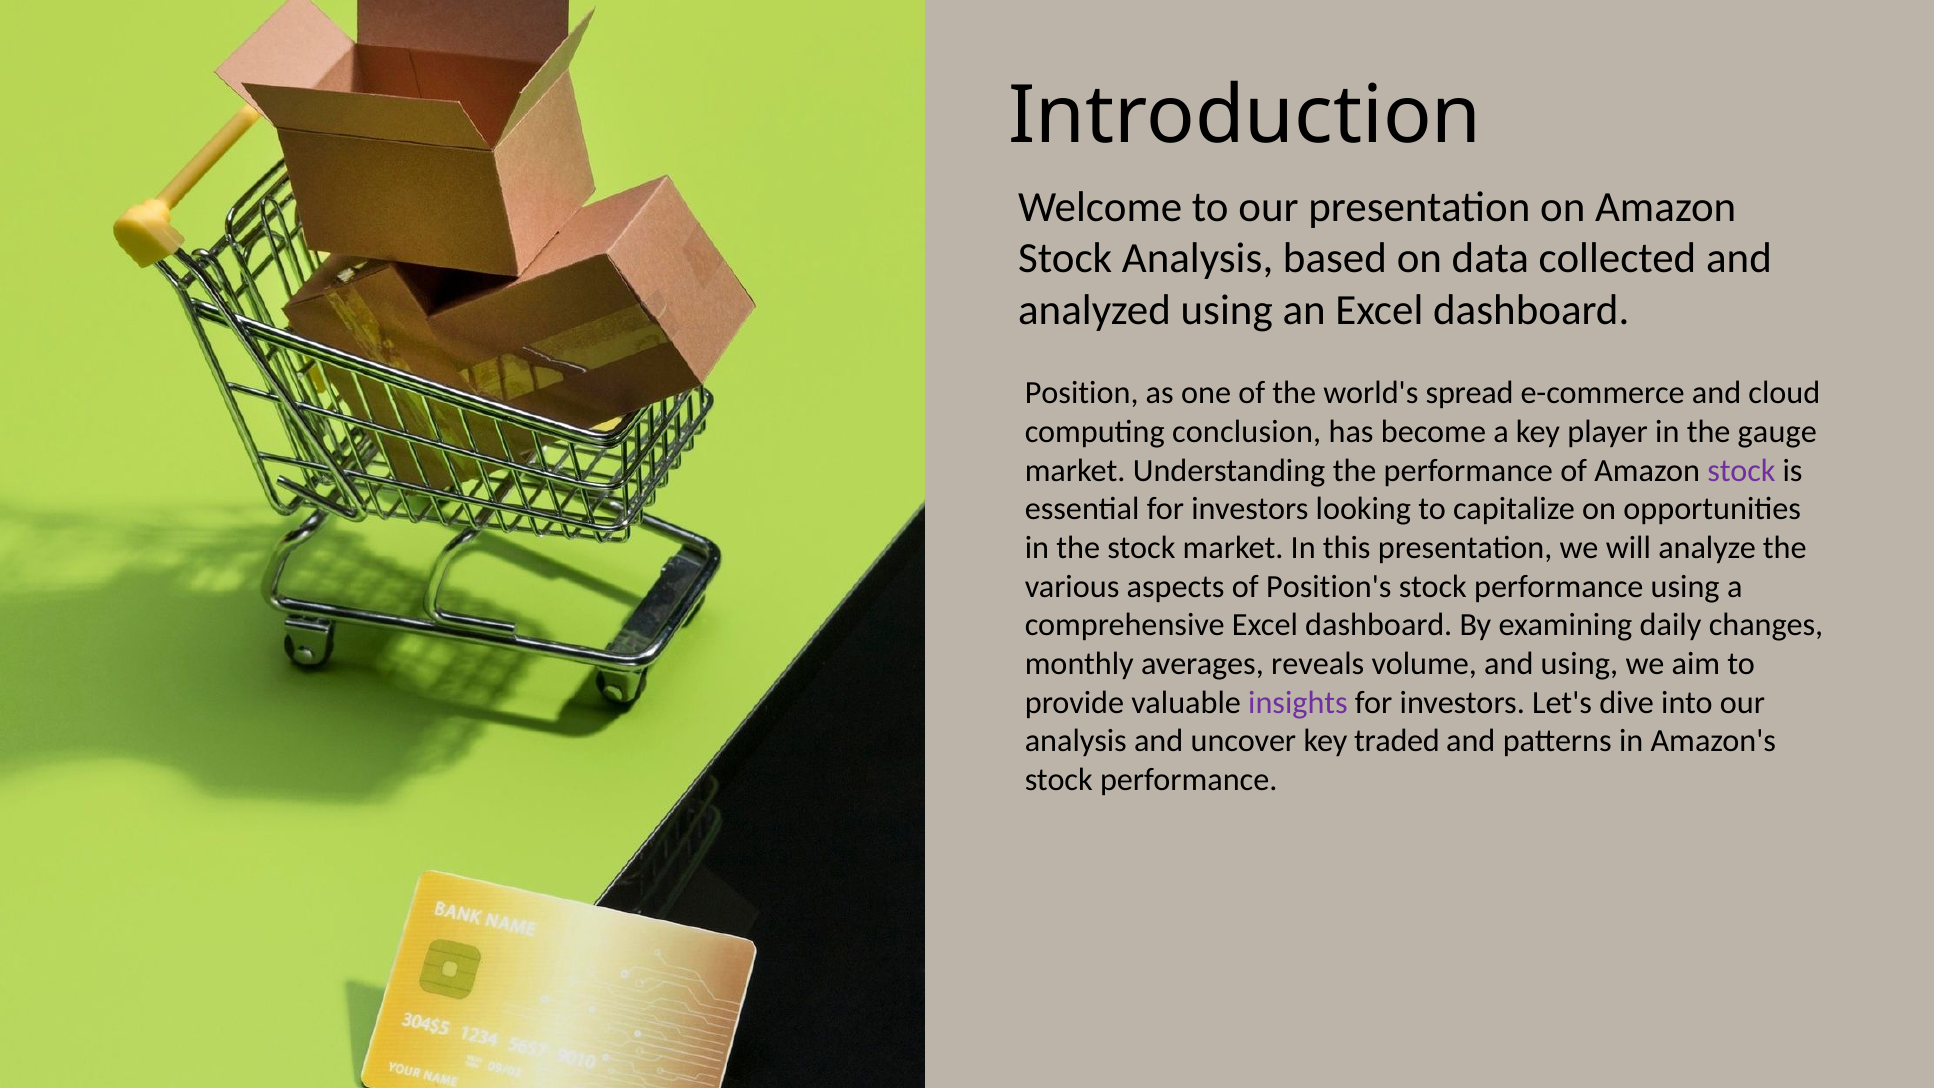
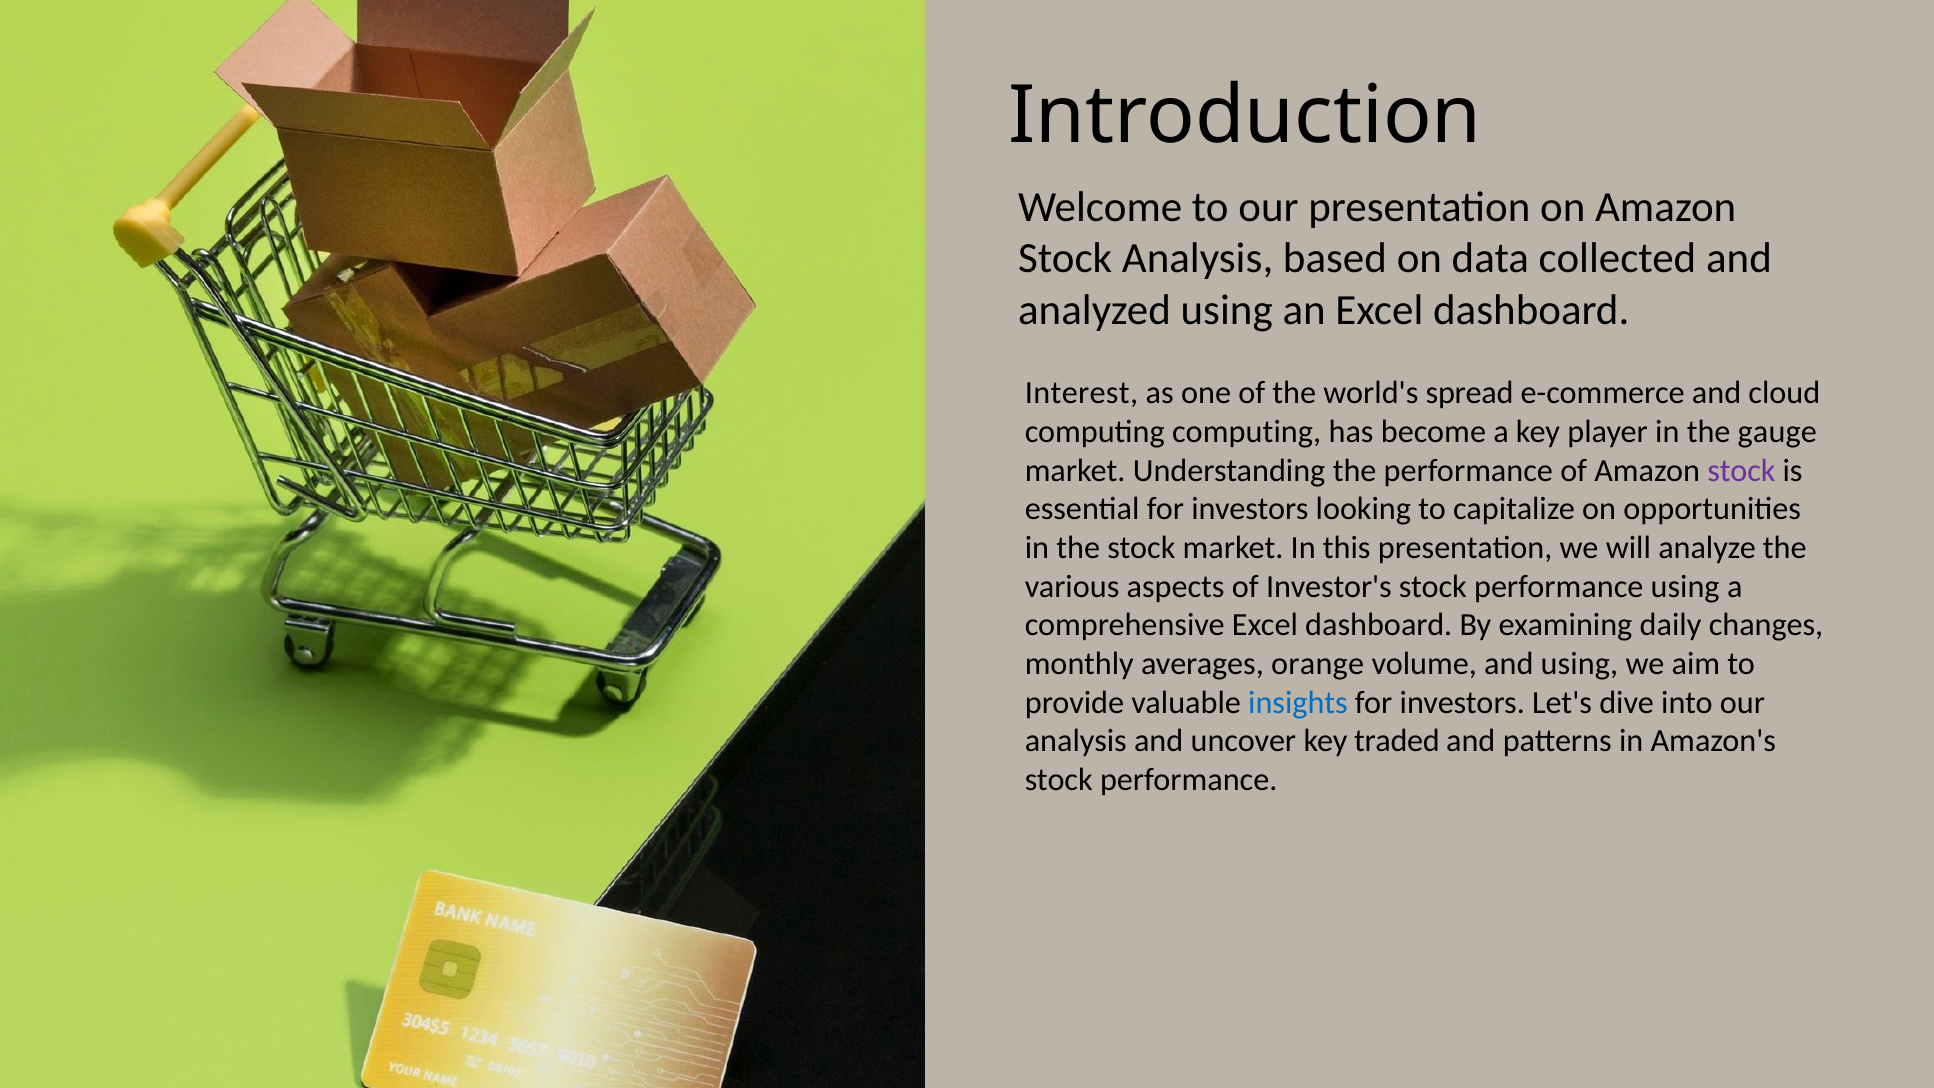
Position: Position -> Interest
computing conclusion: conclusion -> computing
Position's: Position's -> Investor's
reveals: reveals -> orange
insights colour: purple -> blue
